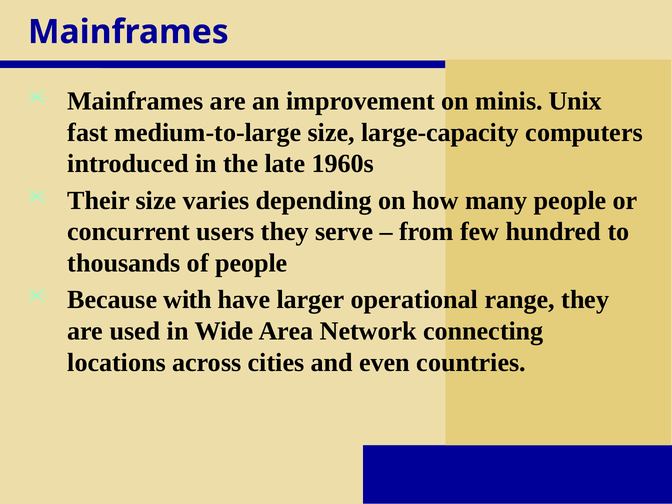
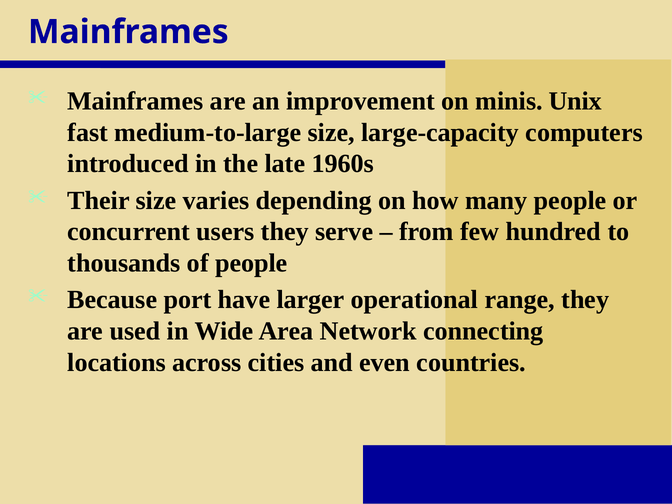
with: with -> port
